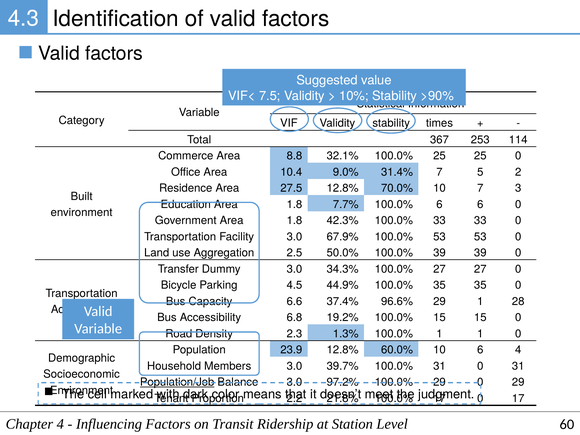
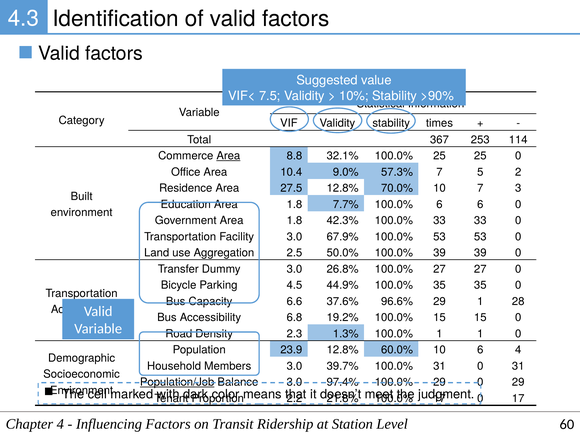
Area at (228, 156) underline: none -> present
31.4%: 31.4% -> 57.3%
34.3%: 34.3% -> 26.8%
37.4%: 37.4% -> 37.6%
97.2%: 97.2% -> 97.4%
